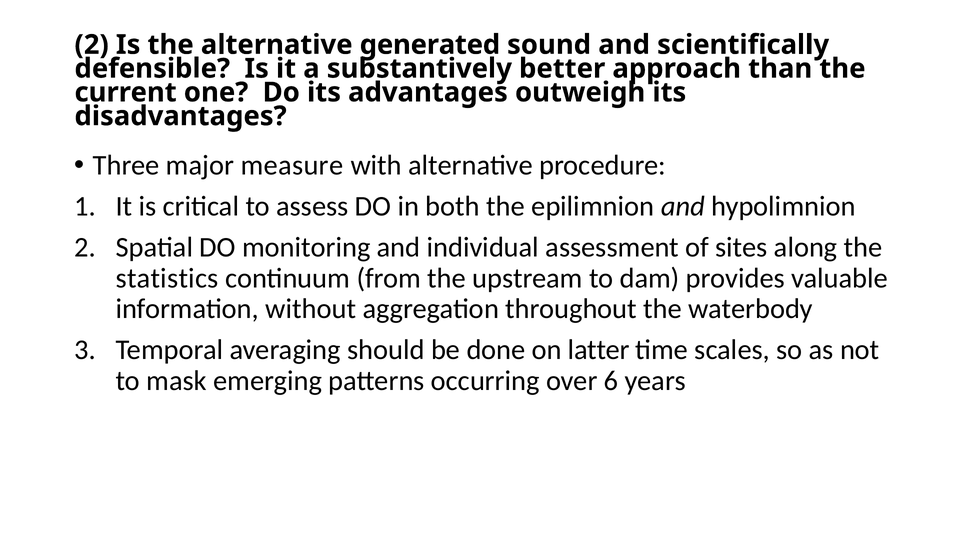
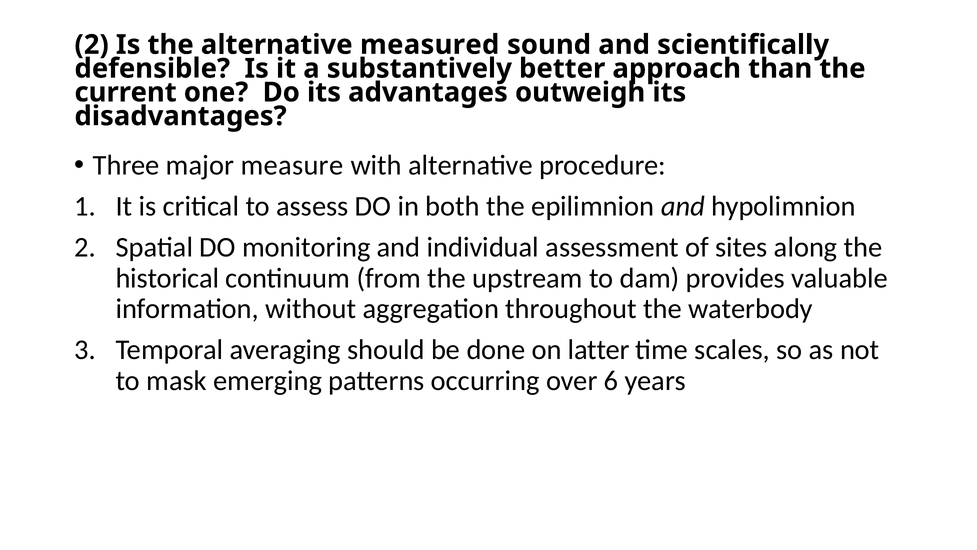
generated: generated -> measured
statistics: statistics -> historical
